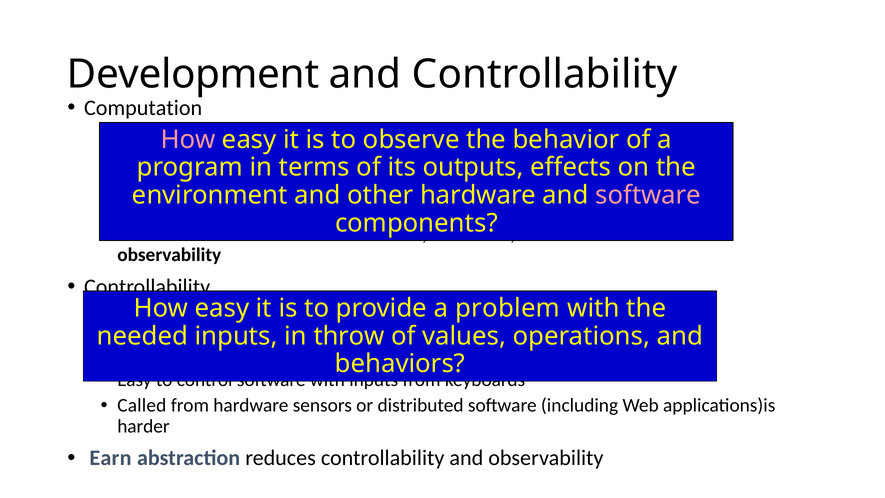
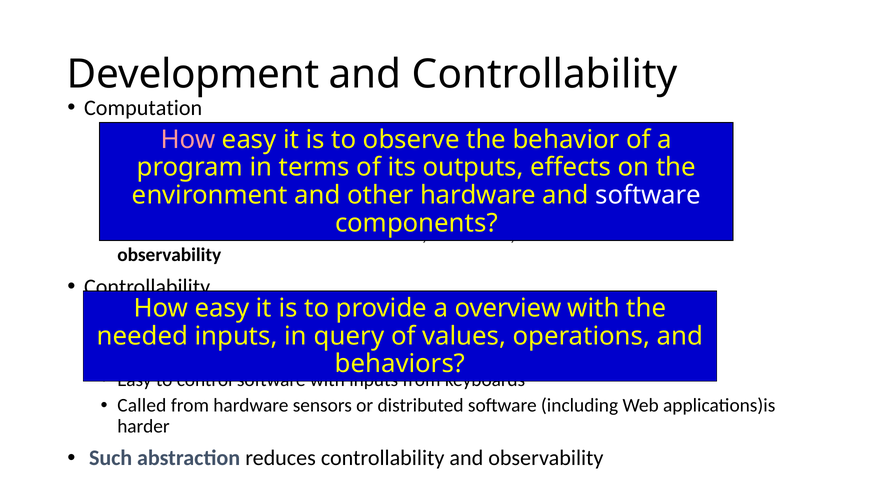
software at (648, 195) colour: pink -> white
problem: problem -> overview
throw: throw -> query
Earn: Earn -> Such
